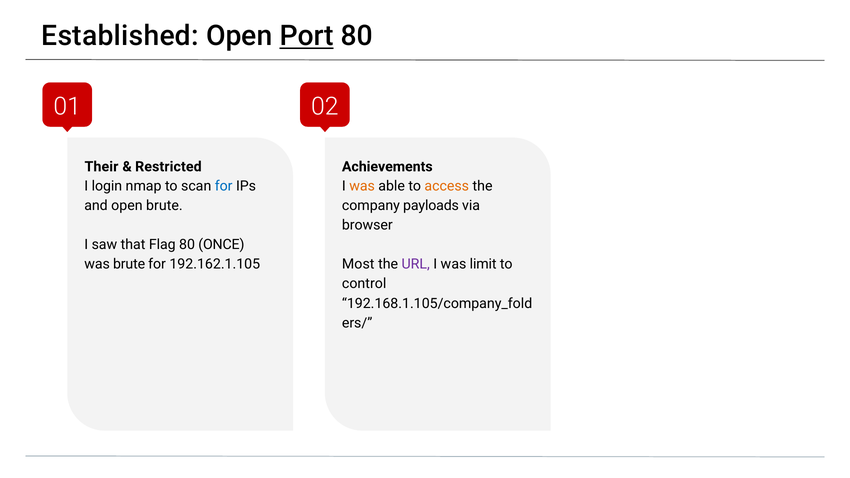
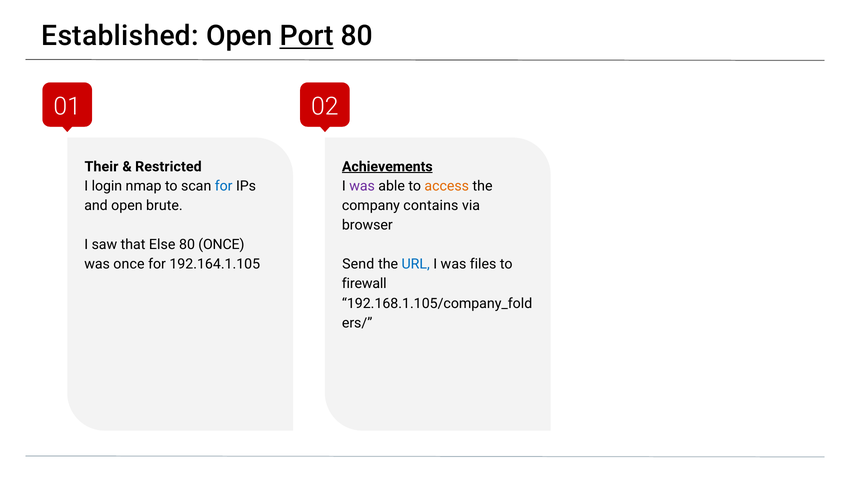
Achievements underline: none -> present
was at (362, 186) colour: orange -> purple
payloads: payloads -> contains
Flag: Flag -> Else
was brute: brute -> once
192.162.1.105: 192.162.1.105 -> 192.164.1.105
Most: Most -> Send
URL colour: purple -> blue
limit: limit -> files
control: control -> firewall
